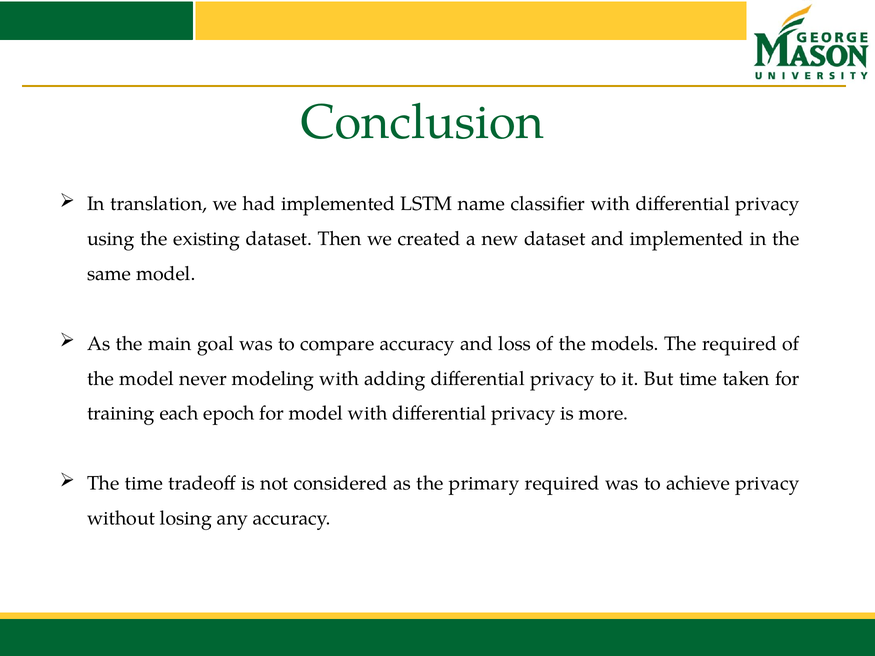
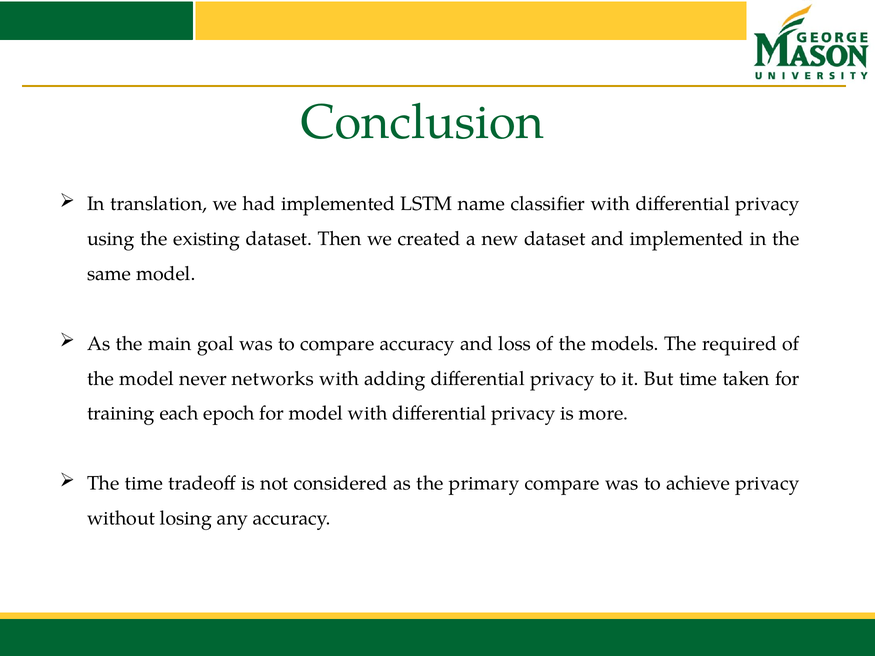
modeling: modeling -> networks
primary required: required -> compare
